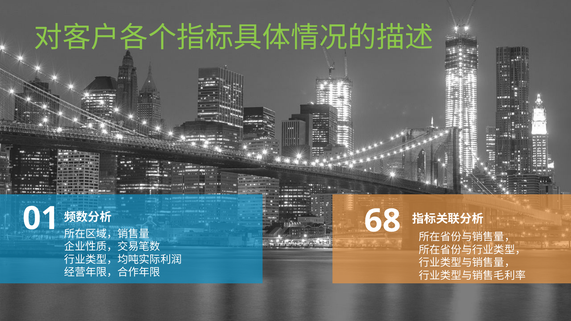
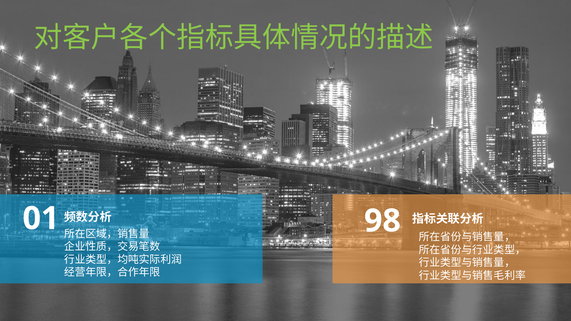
68: 68 -> 98
